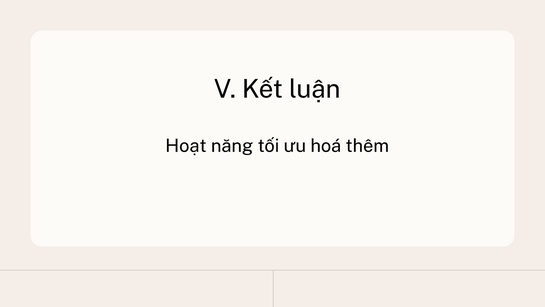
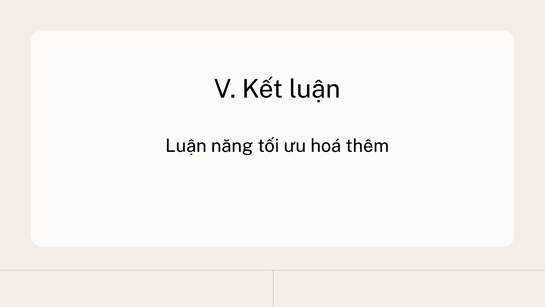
Hoạt at (186, 146): Hoạt -> Luận
